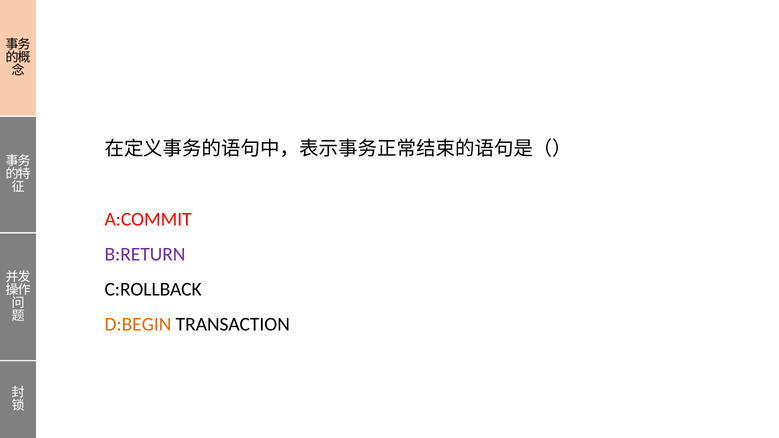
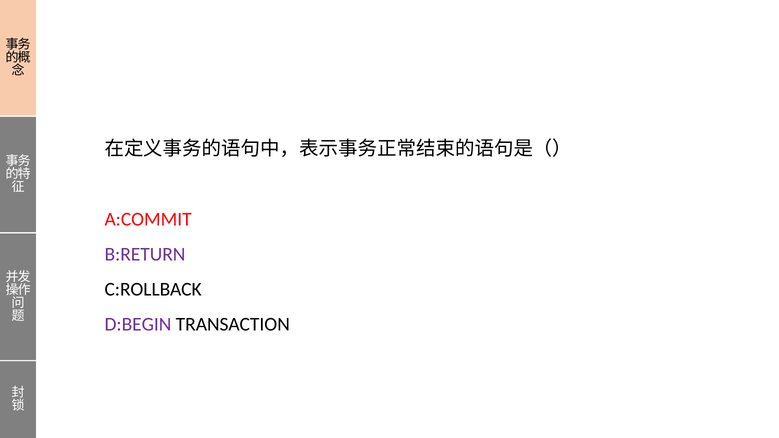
D:BEGIN colour: orange -> purple
